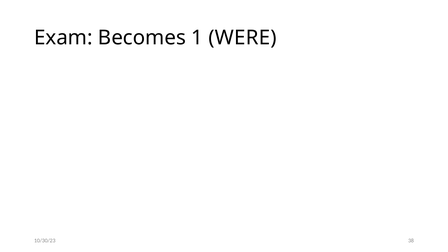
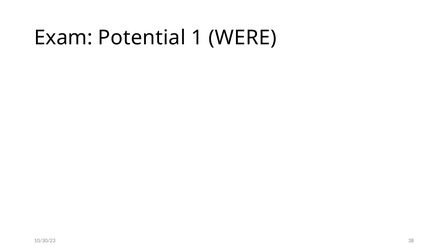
Becomes: Becomes -> Potential
